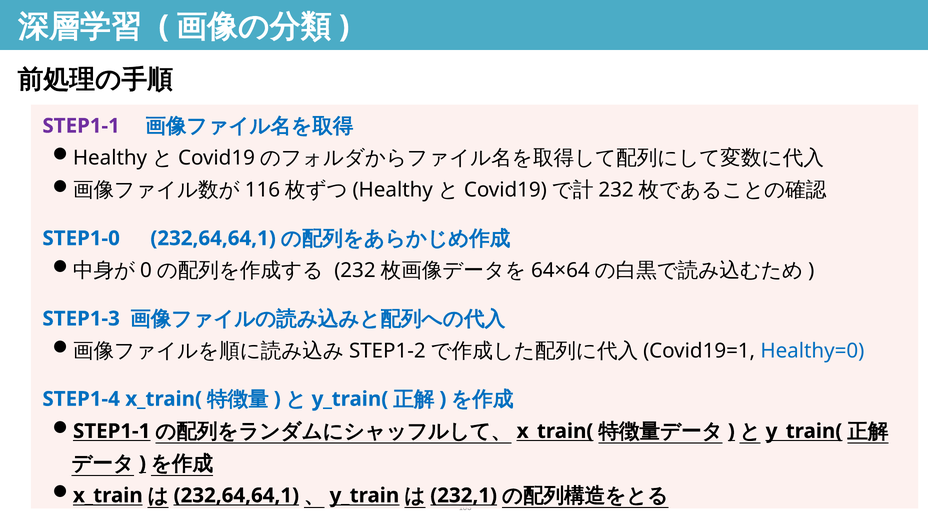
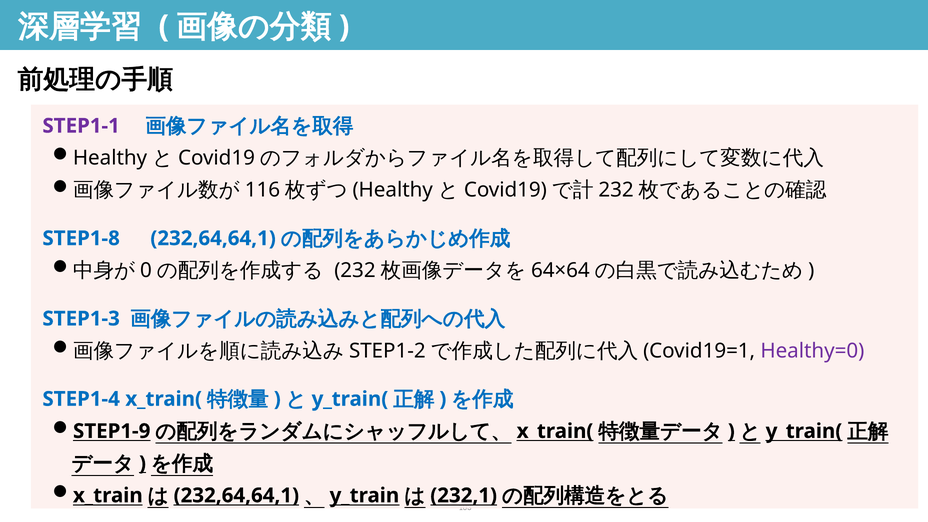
STEP1-0: STEP1-0 -> STEP1-8
Healthy=0 colour: blue -> purple
STEP1-1 at (112, 431): STEP1-1 -> STEP1-9
